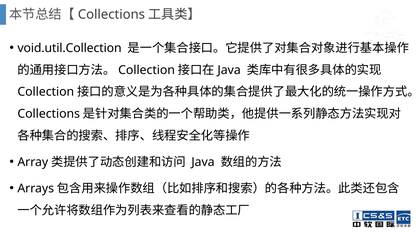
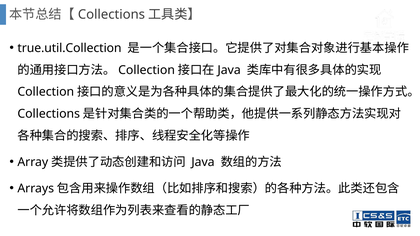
void.util.Collection: void.util.Collection -> true.util.Collection
